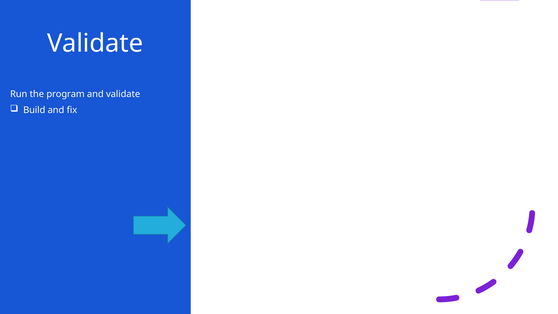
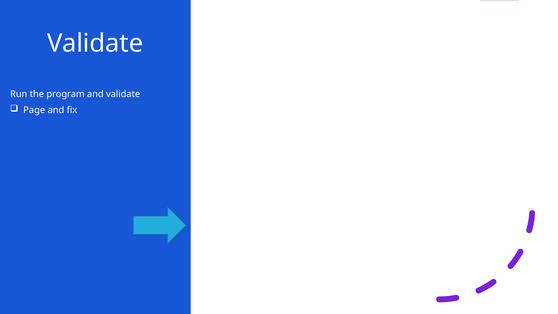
Build: Build -> Page
